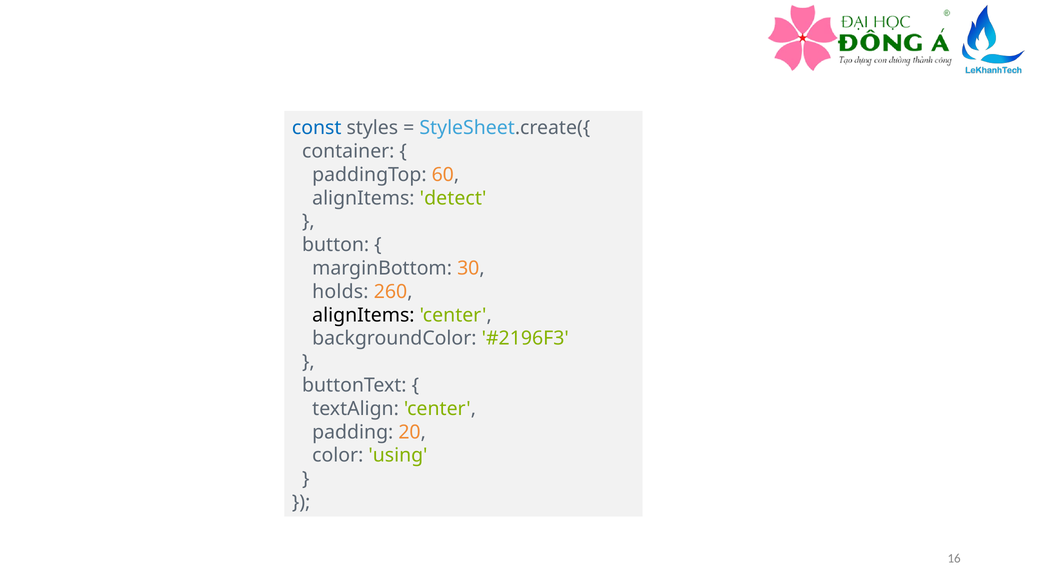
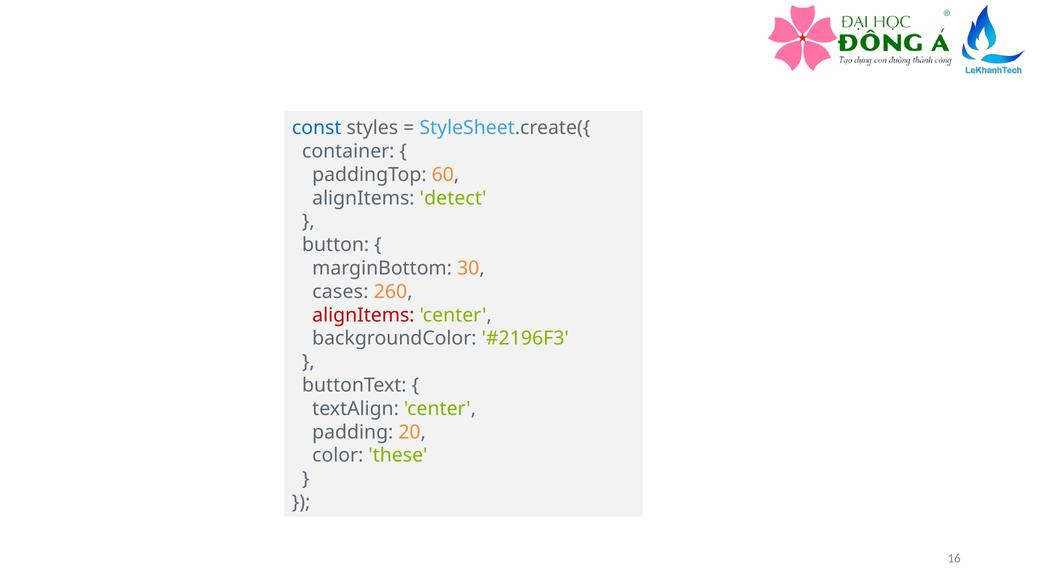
holds: holds -> cases
alignItems at (363, 315) colour: black -> red
using: using -> these
